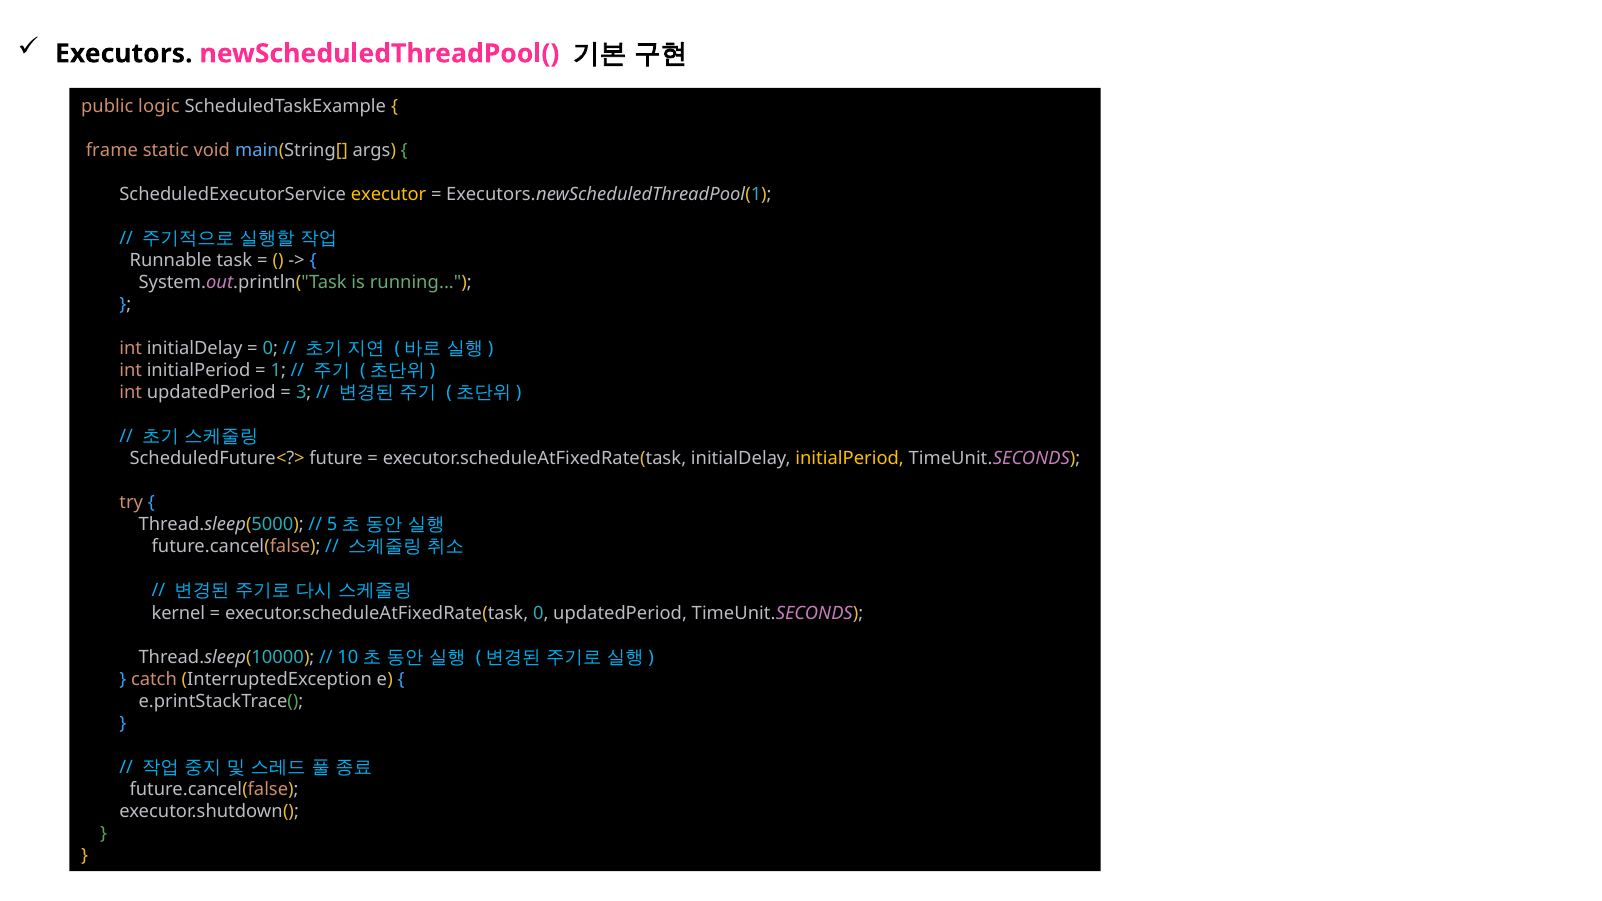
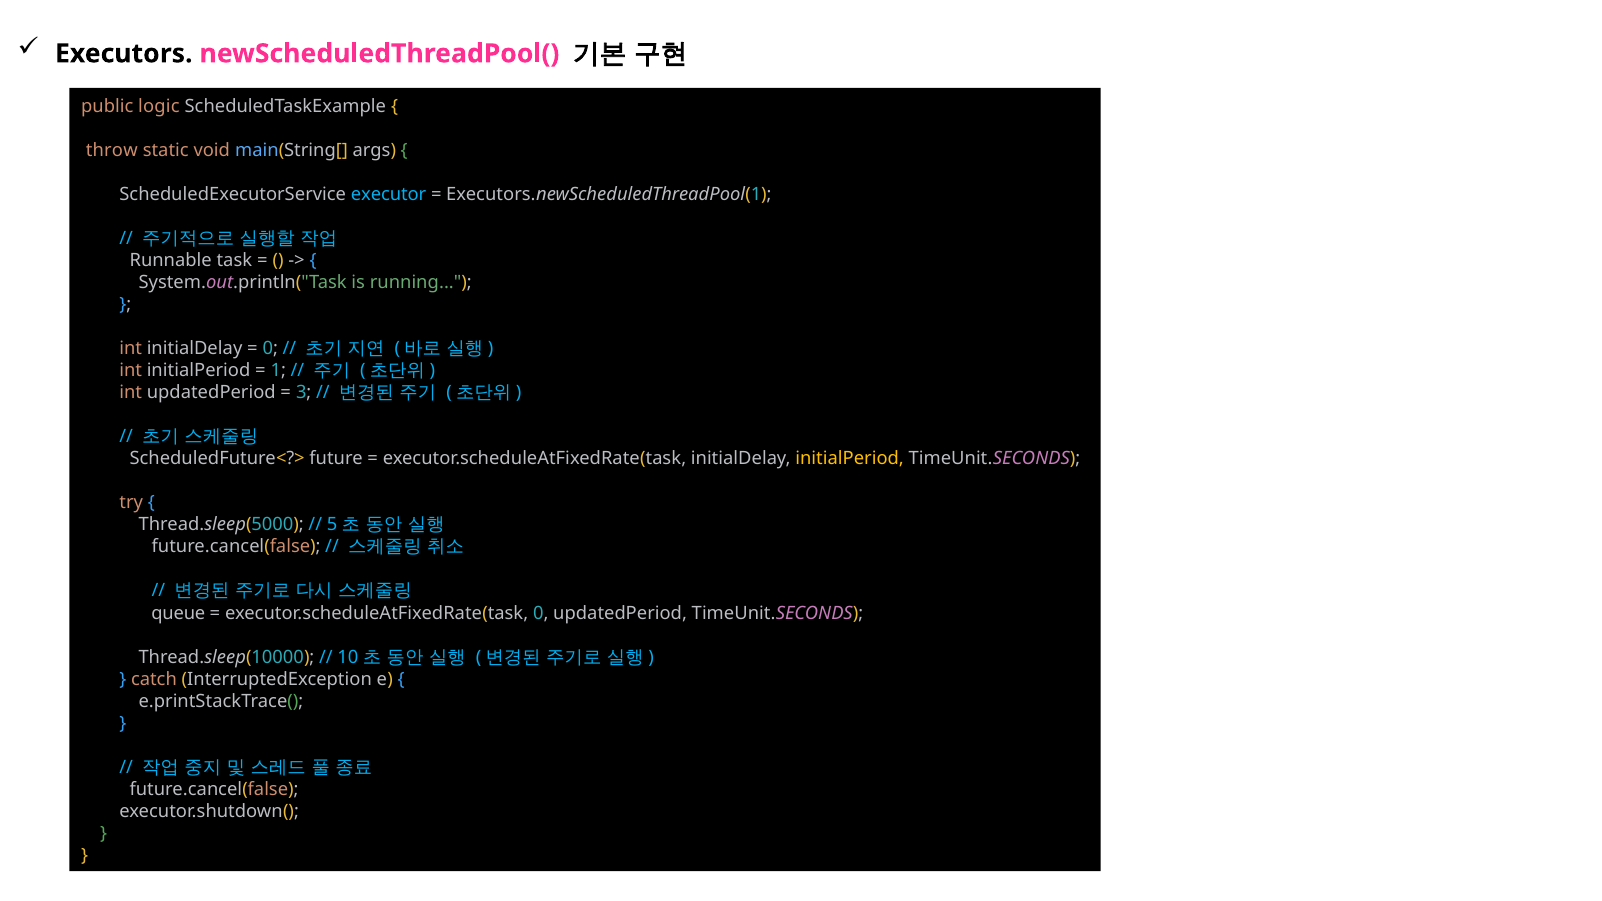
frame: frame -> throw
executor colour: yellow -> light blue
kernel: kernel -> queue
